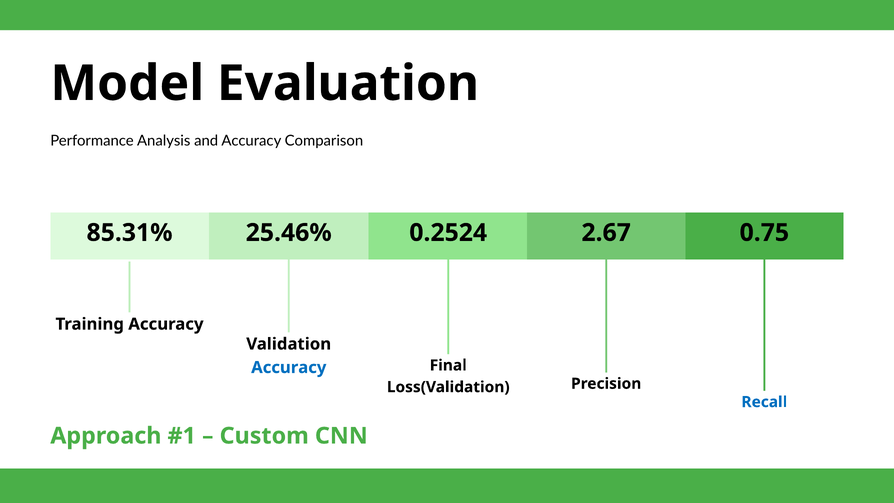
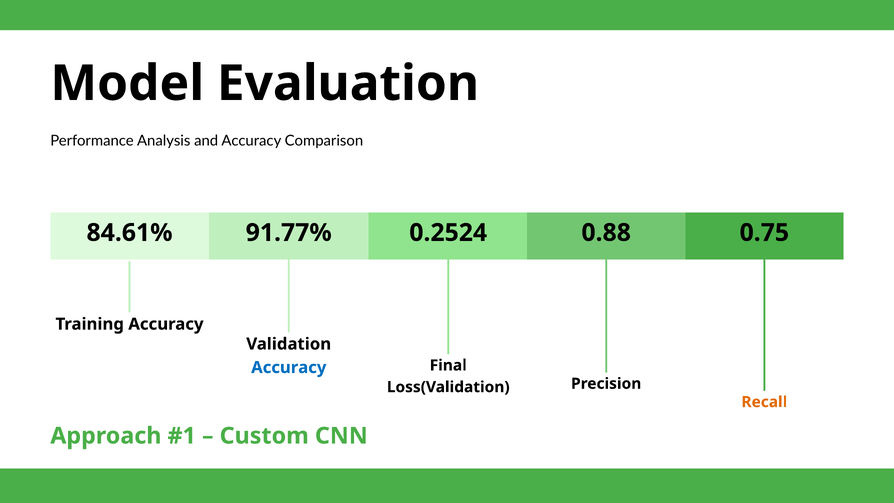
85.31%: 85.31% -> 84.61%
25.46%: 25.46% -> 91.77%
2.67: 2.67 -> 0.88
Recall colour: blue -> orange
